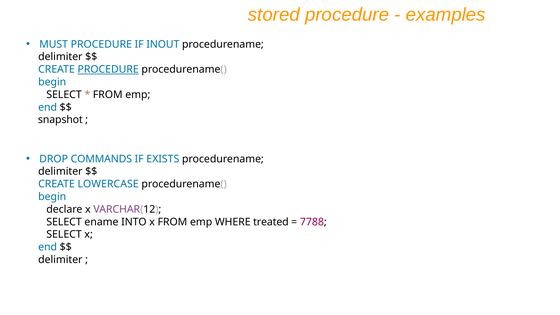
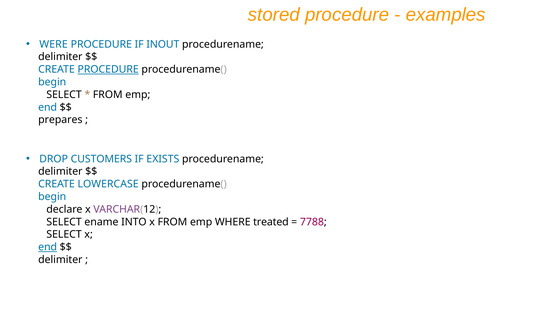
MUST: MUST -> WERE
snapshot: snapshot -> prepares
COMMANDS: COMMANDS -> CUSTOMERS
end at (48, 247) underline: none -> present
